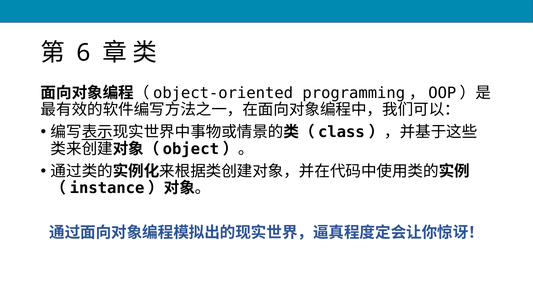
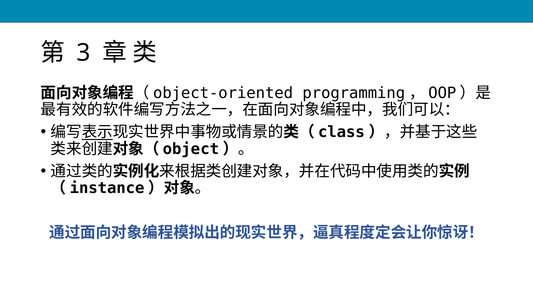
6: 6 -> 3
